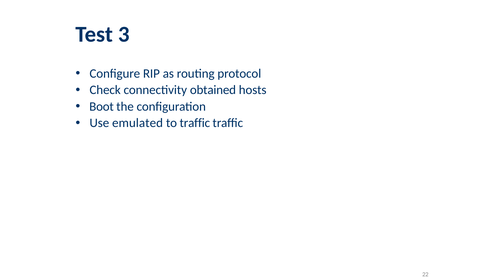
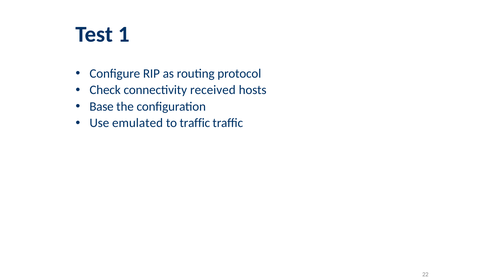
3: 3 -> 1
obtained: obtained -> received
Boot: Boot -> Base
